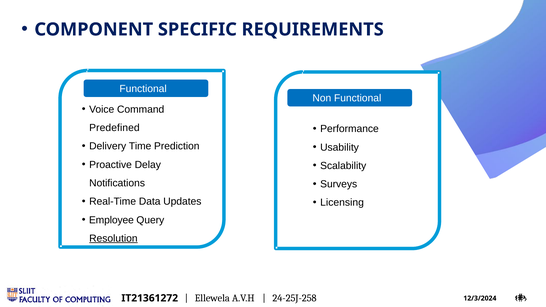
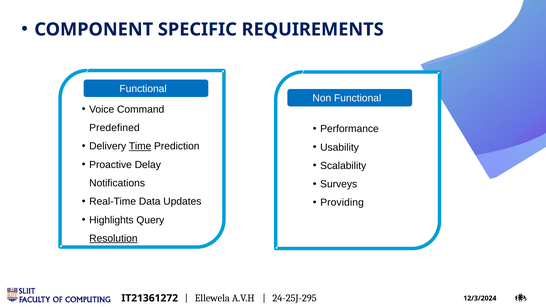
Time underline: none -> present
Licensing: Licensing -> Providing
Employee: Employee -> Highlights
24-25J-258: 24-25J-258 -> 24-25J-295
